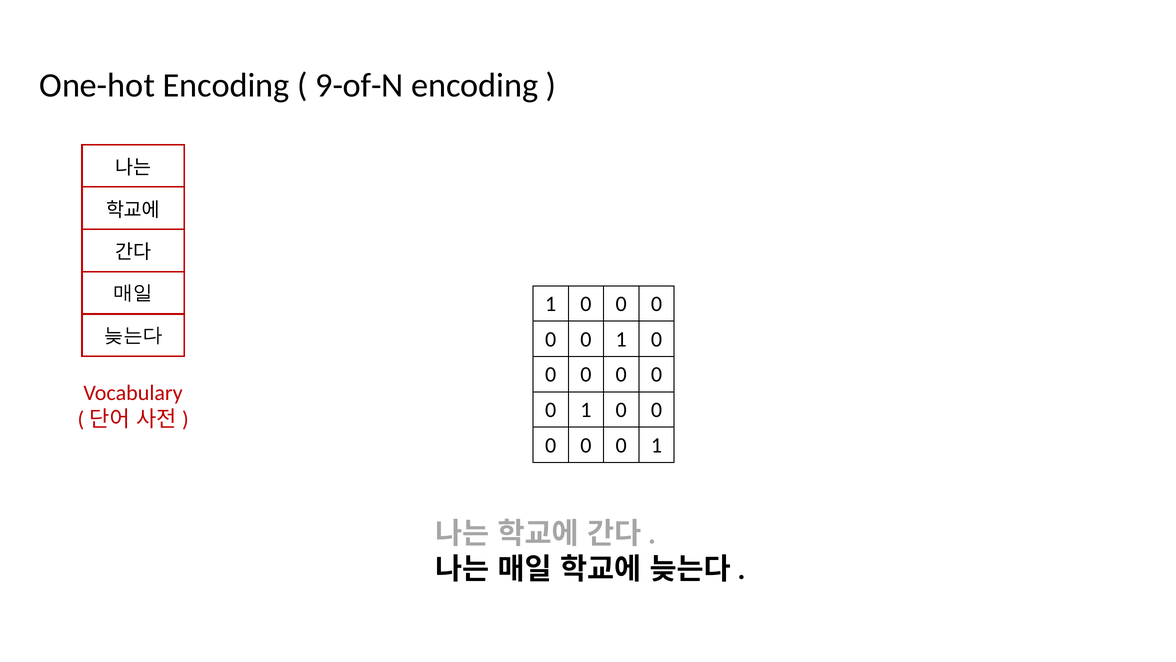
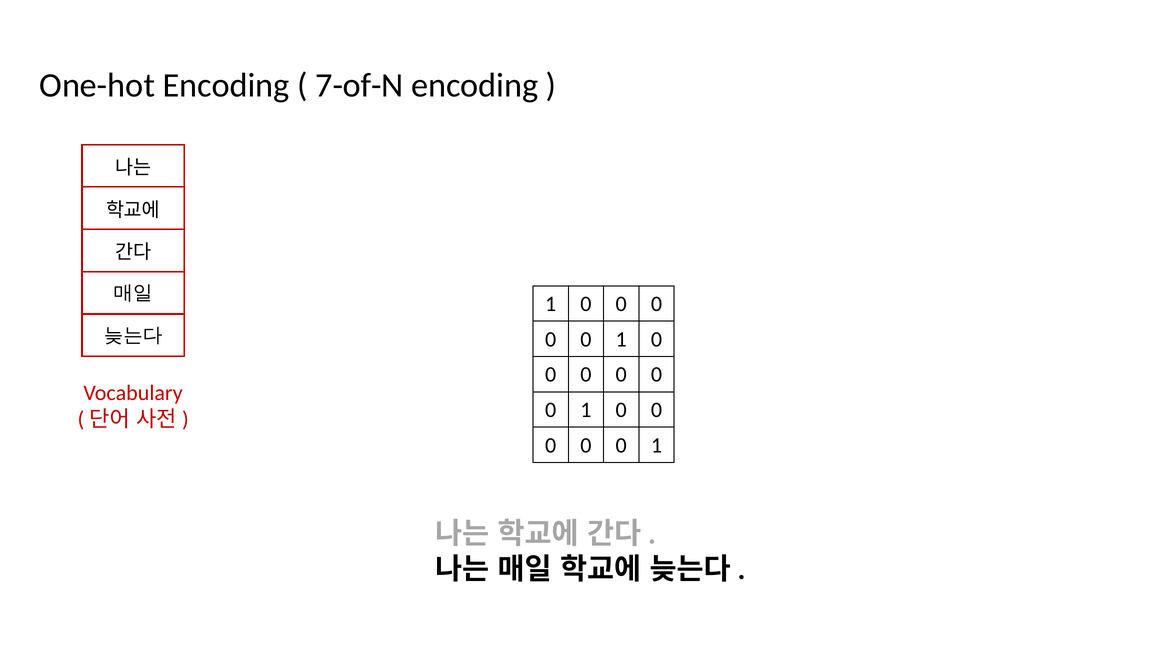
9-of-N: 9-of-N -> 7-of-N
